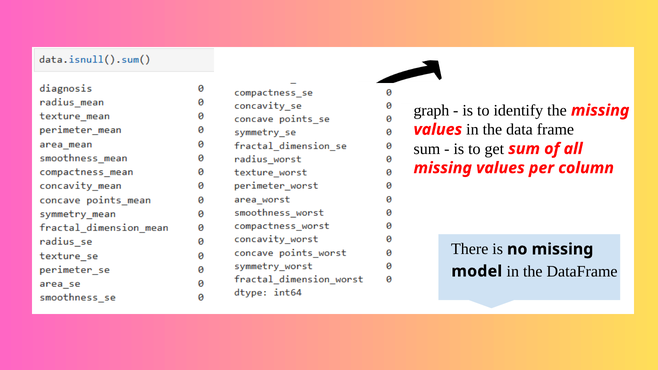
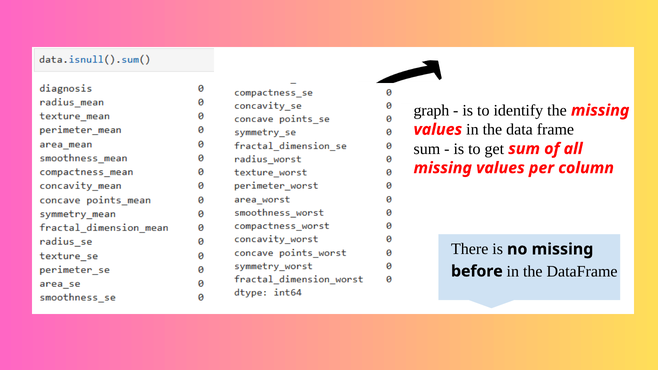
model: model -> before
